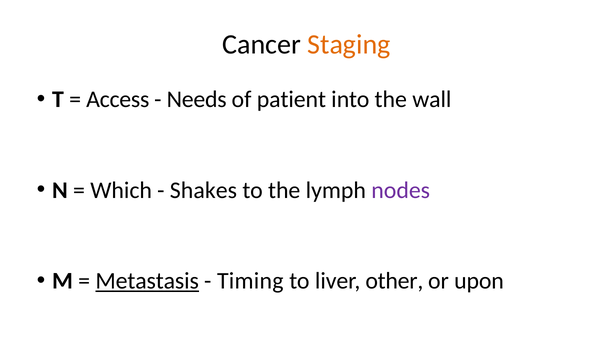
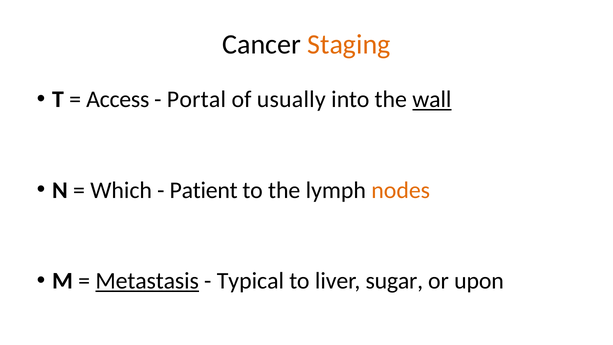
Needs: Needs -> Portal
patient: patient -> usually
wall underline: none -> present
Shakes: Shakes -> Patient
nodes colour: purple -> orange
Timing: Timing -> Typical
other: other -> sugar
